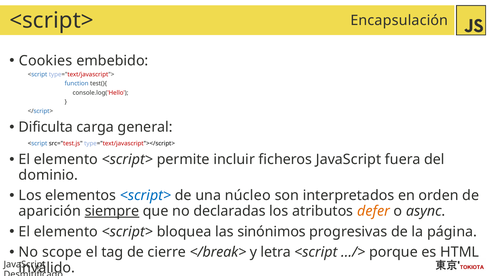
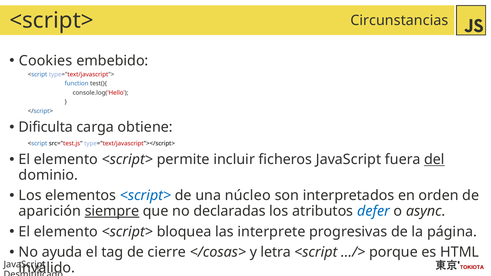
Encapsulación: Encapsulación -> Circunstancias
general: general -> obtiene
del underline: none -> present
defer colour: orange -> blue
sinónimos: sinónimos -> interprete
scope: scope -> ayuda
</break>: </break> -> </cosas>
